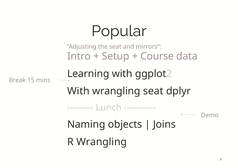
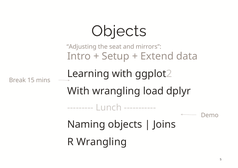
Popular at (119, 31): Popular -> Objects
Course: Course -> Extend
wrangling seat: seat -> load
